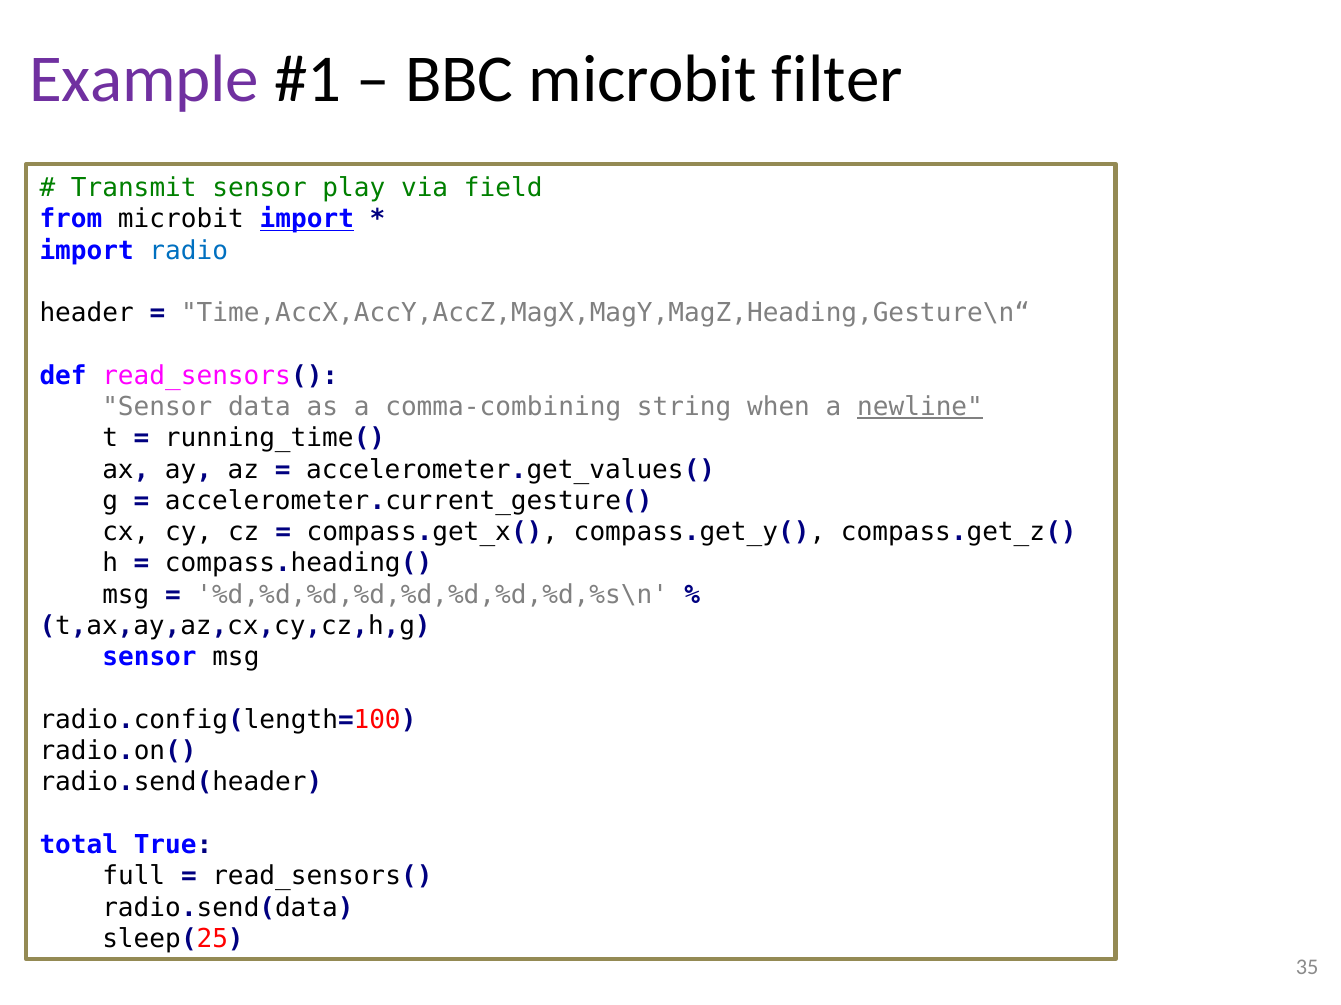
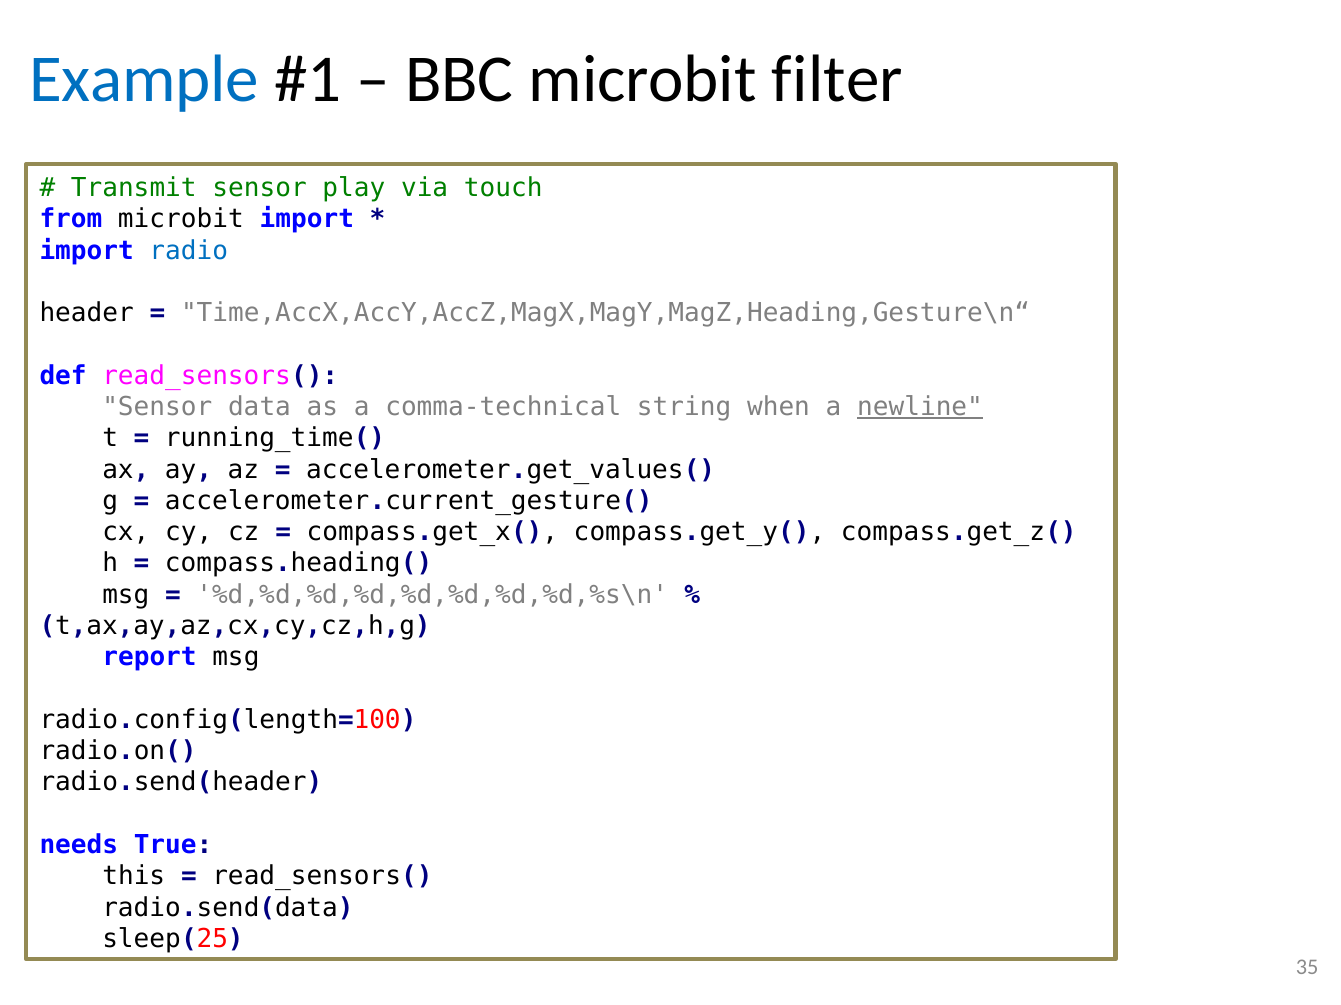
Example colour: purple -> blue
field: field -> touch
import at (307, 219) underline: present -> none
comma-combining: comma-combining -> comma-technical
sensor at (150, 658): sensor -> report
total: total -> needs
full: full -> this
